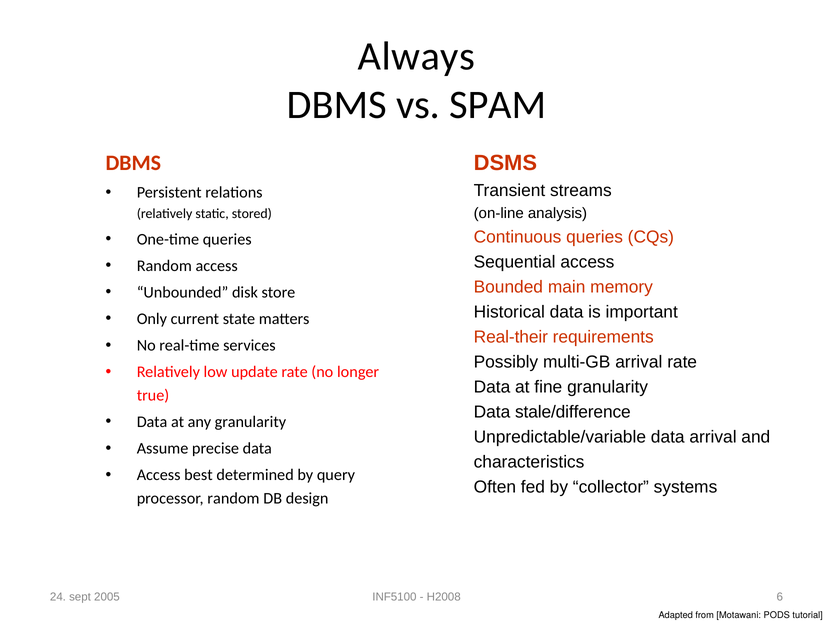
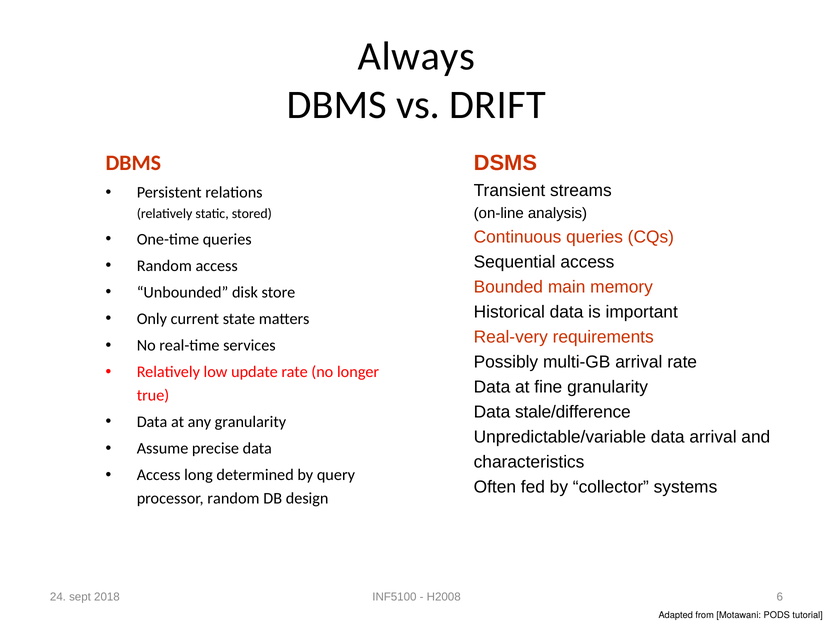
SPAM: SPAM -> DRIFT
Real-their: Real-their -> Real-very
best: best -> long
2005: 2005 -> 2018
